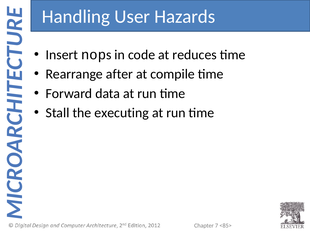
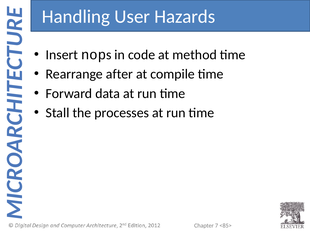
reduces: reduces -> method
executing: executing -> processes
